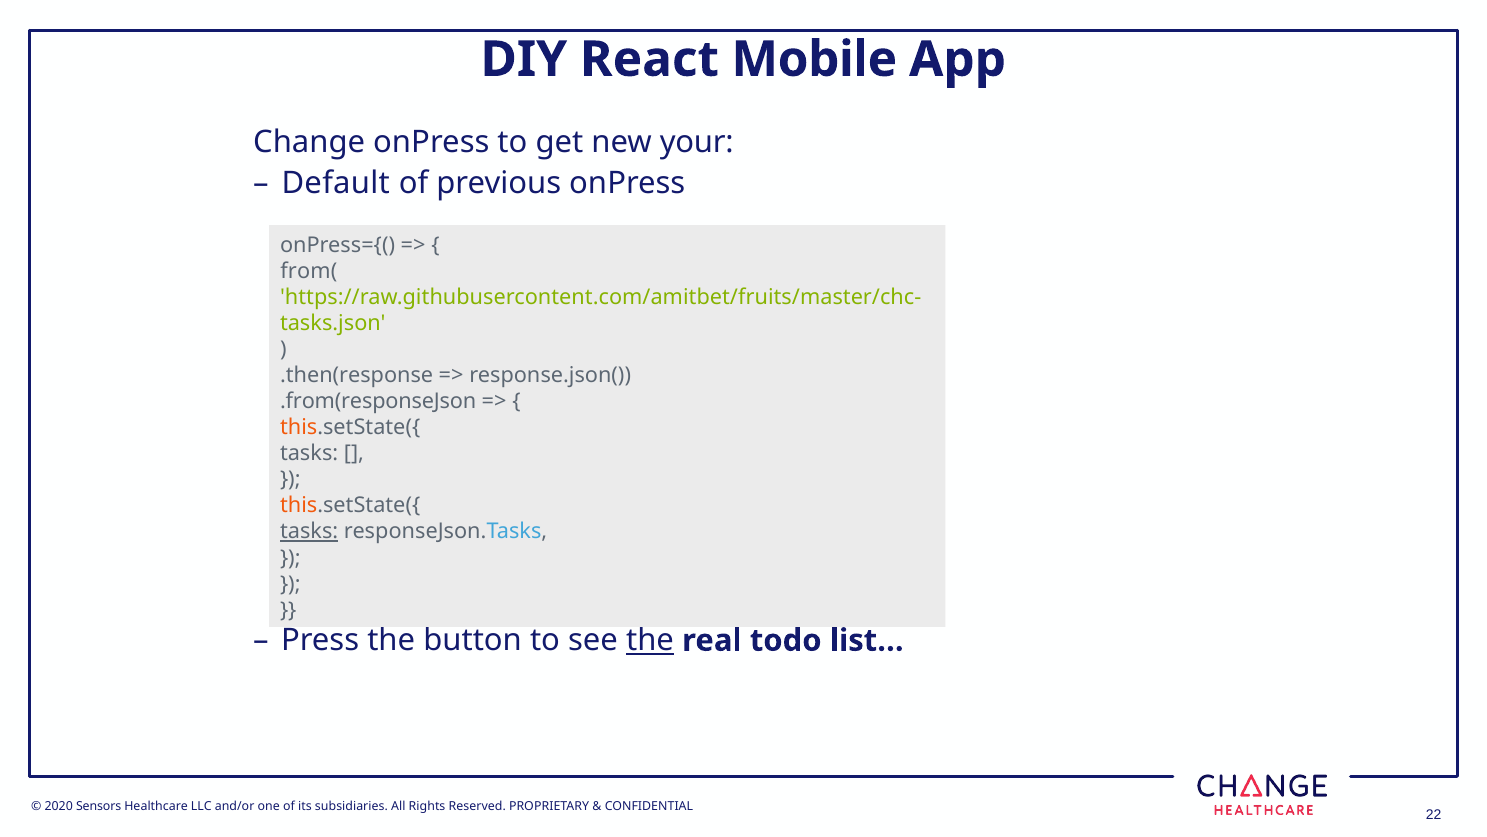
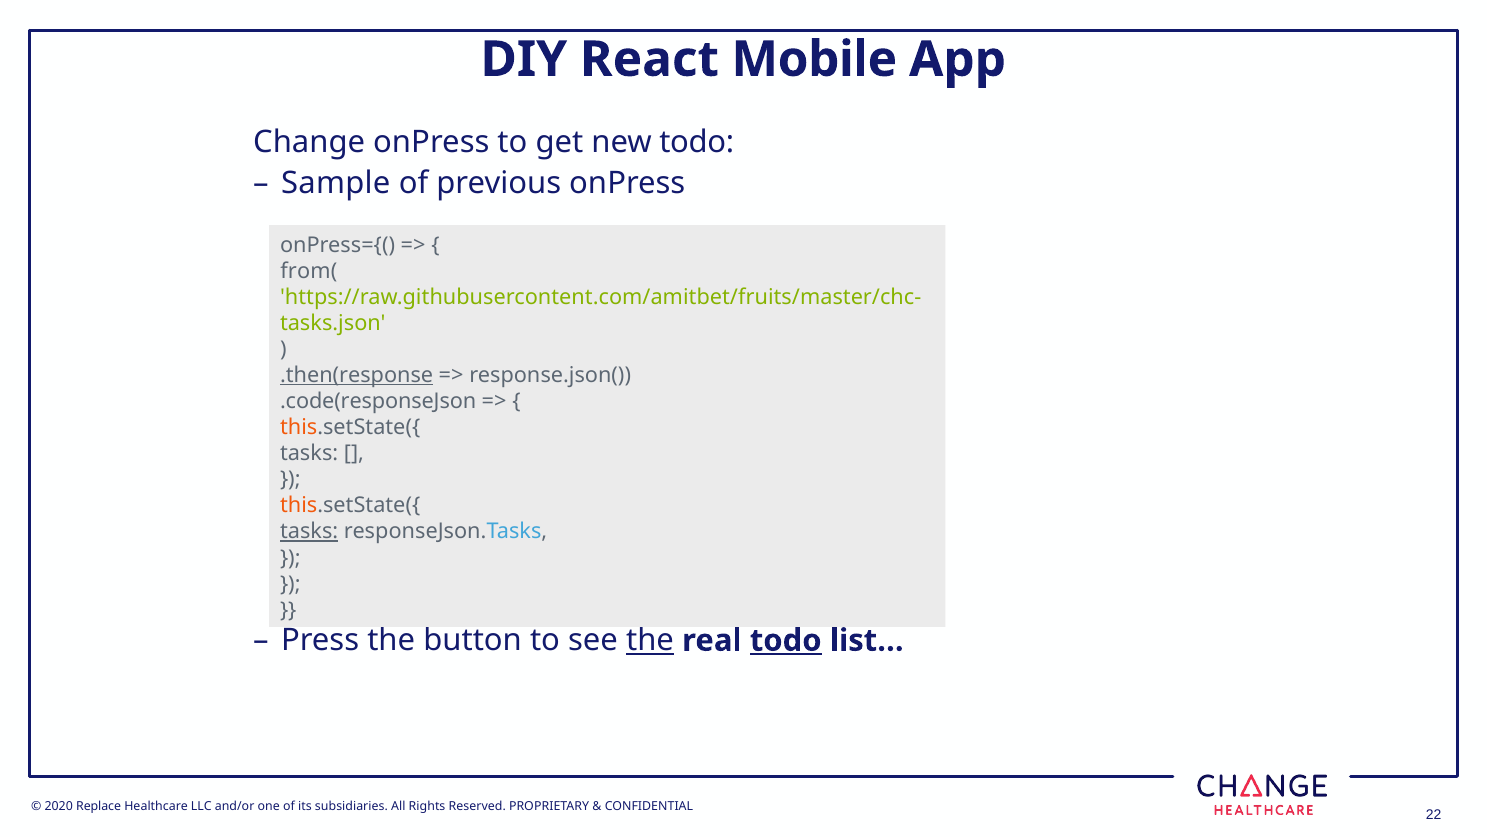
new your: your -> todo
Default: Default -> Sample
.then(response underline: none -> present
.from(responseJson: .from(responseJson -> .code(responseJson
todo at (786, 640) underline: none -> present
Sensors: Sensors -> Replace
